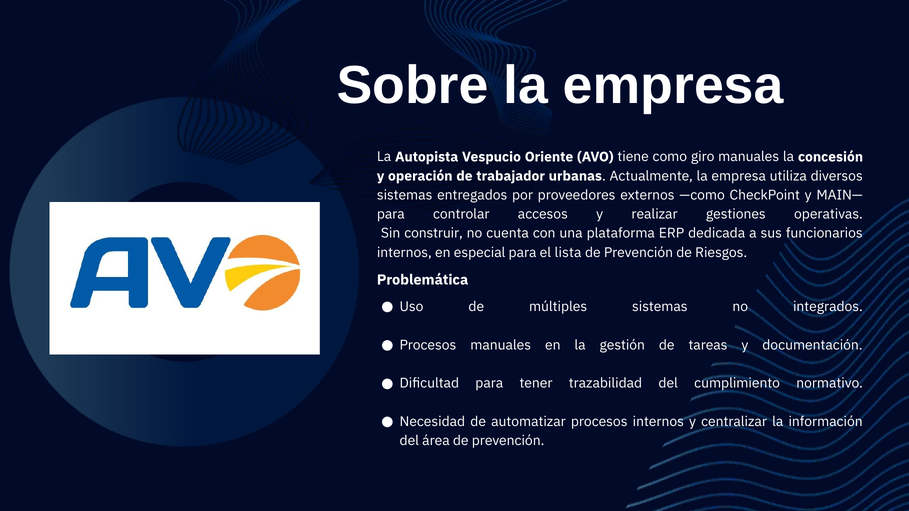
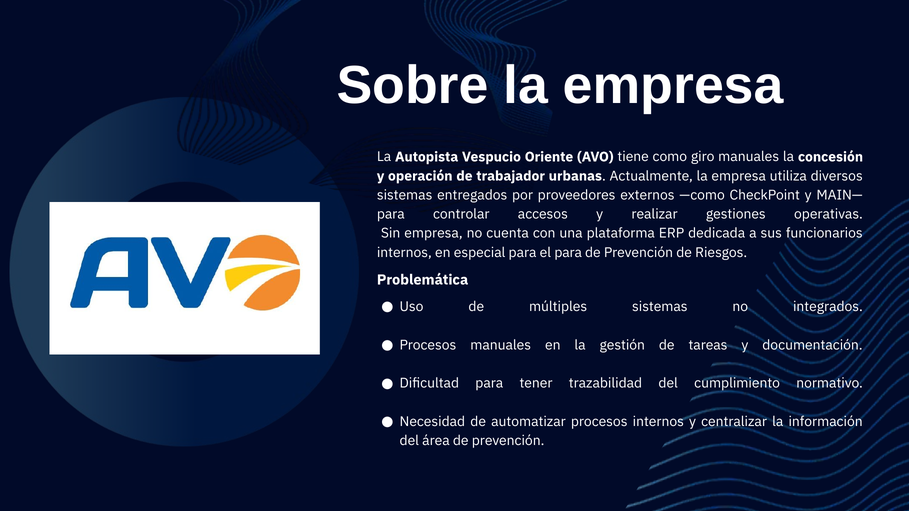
Sin construir: construir -> empresa
el lista: lista -> para
